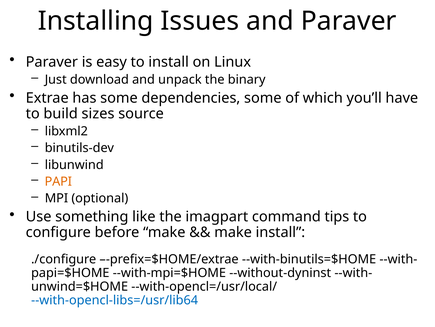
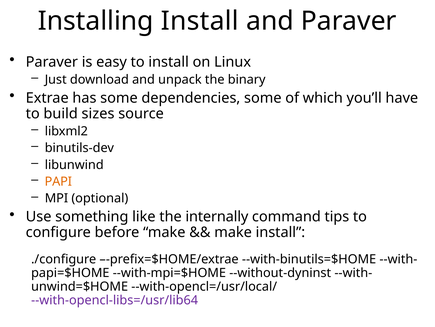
Installing Issues: Issues -> Install
imagpart: imagpart -> internally
--with-opencl-libs=/usr/lib64 colour: blue -> purple
